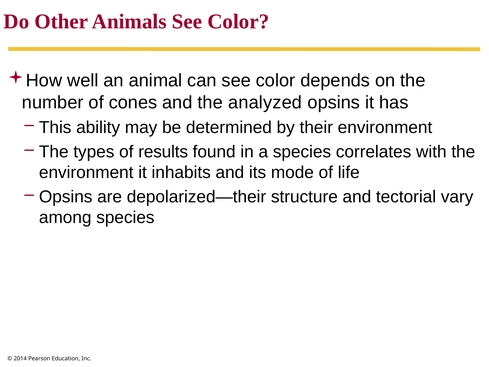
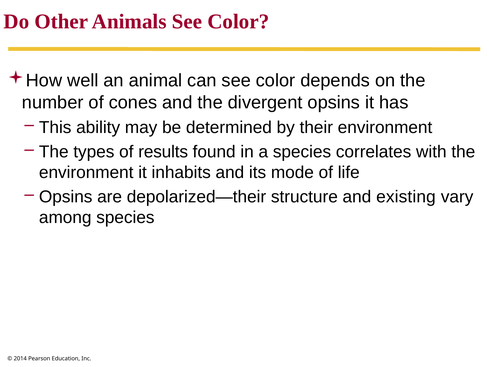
analyzed: analyzed -> divergent
tectorial: tectorial -> existing
